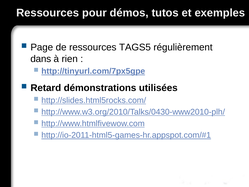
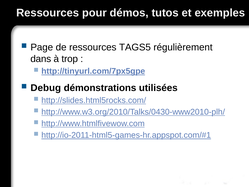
rien: rien -> trop
Retard: Retard -> Debug
